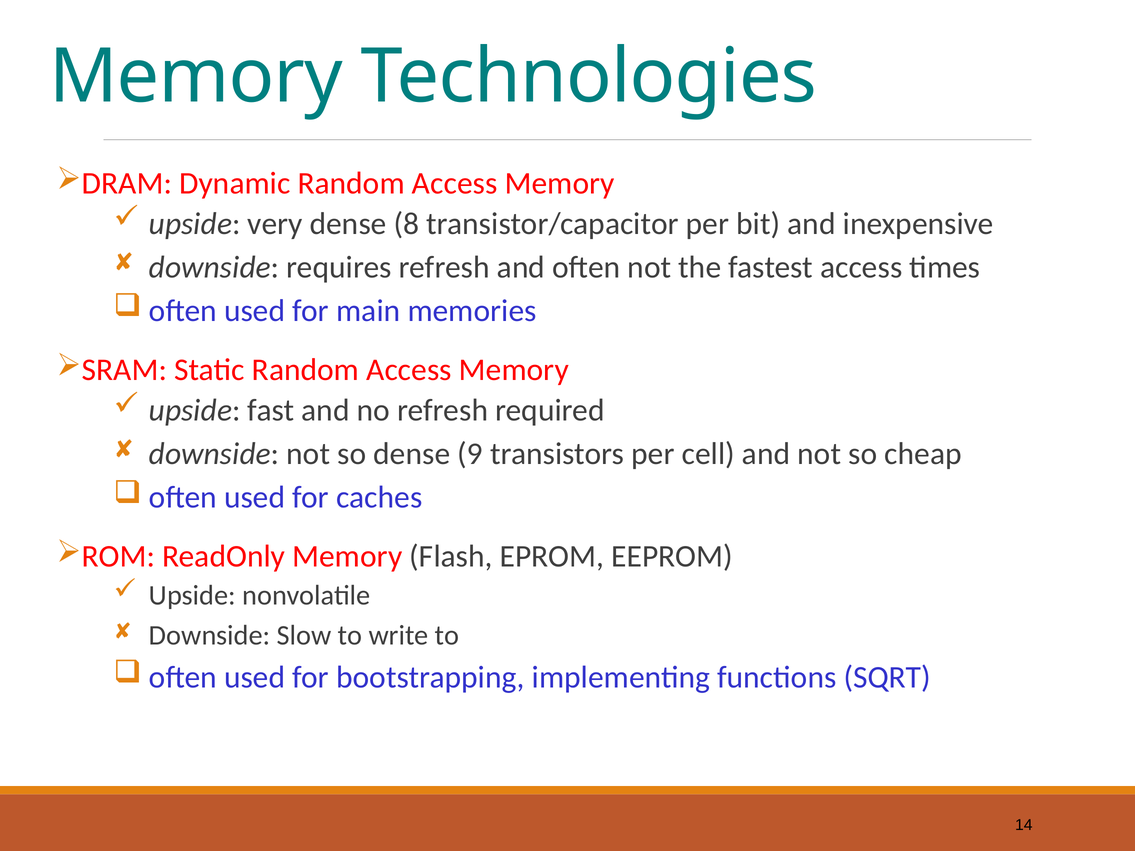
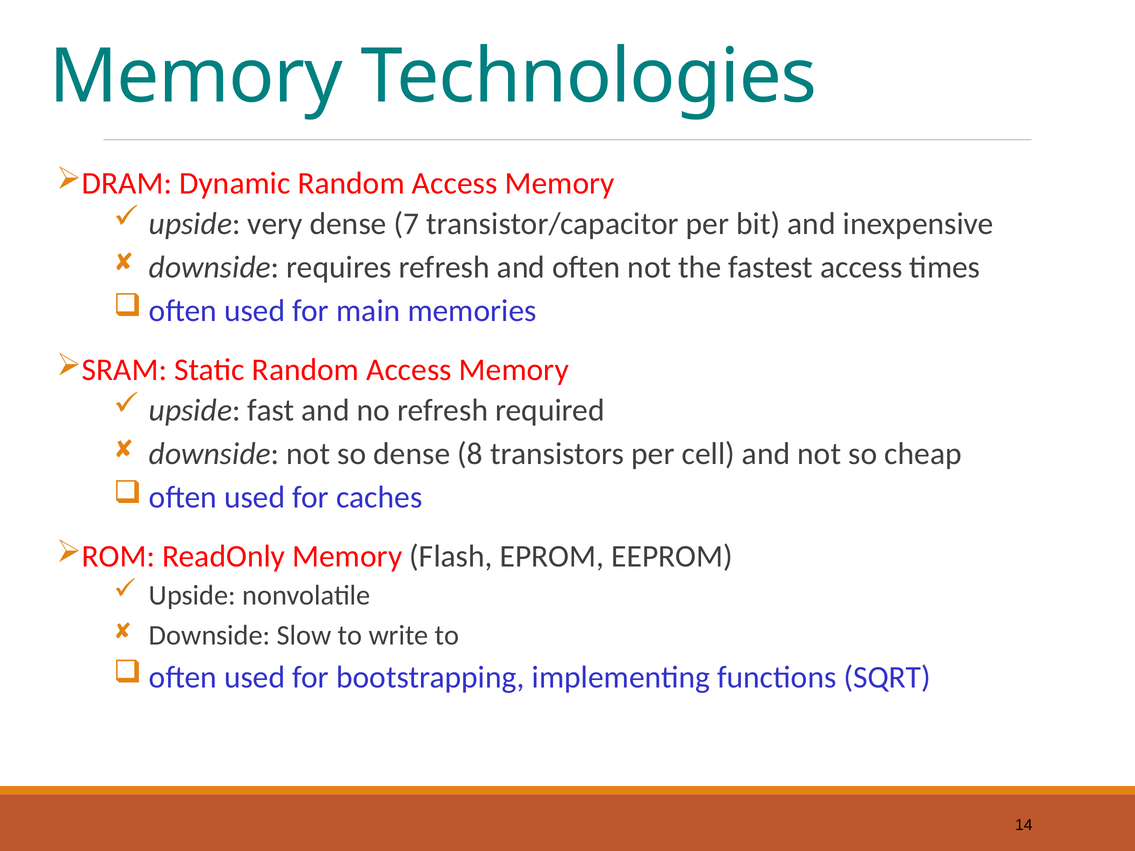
8: 8 -> 7
9: 9 -> 8
